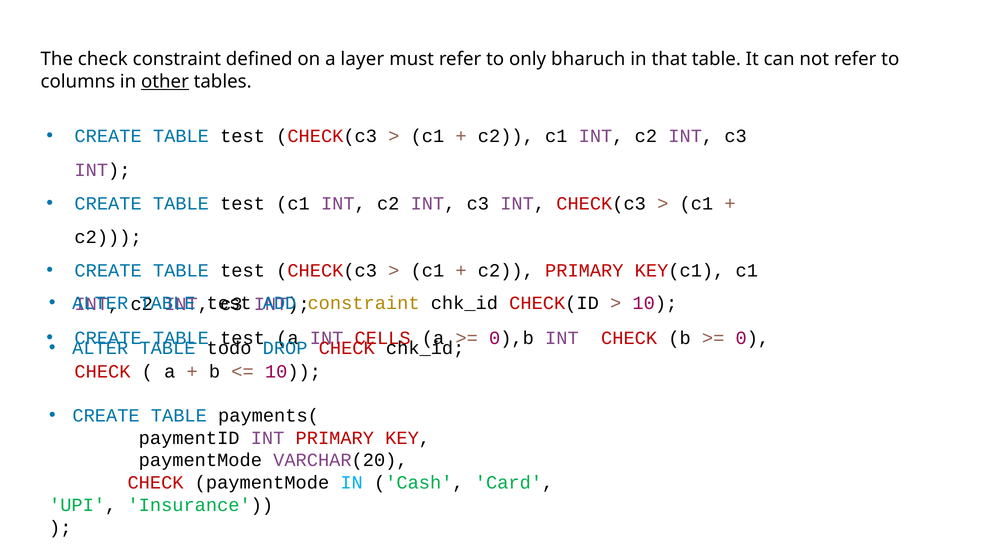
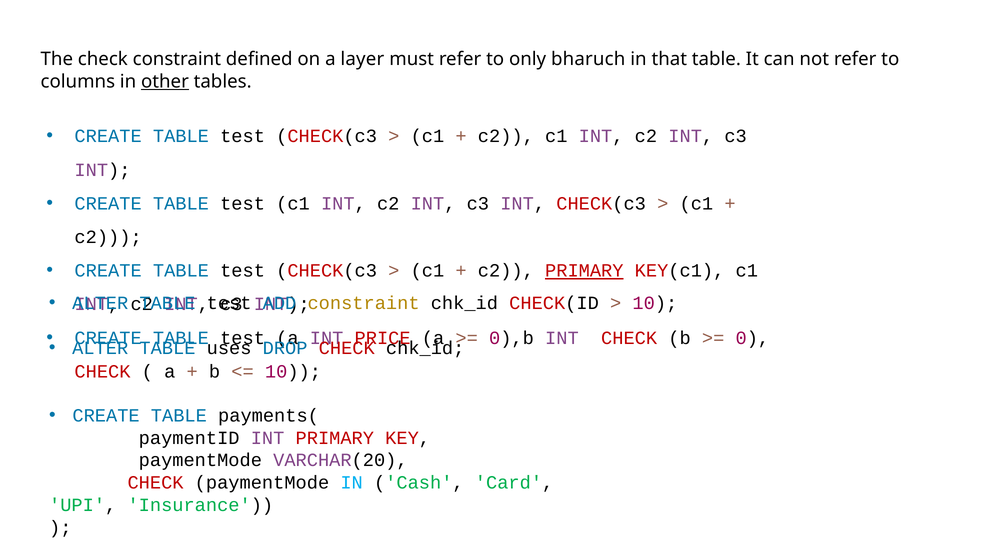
PRIMARY at (584, 271) underline: none -> present
CELLS: CELLS -> PRICE
todo: todo -> uses
